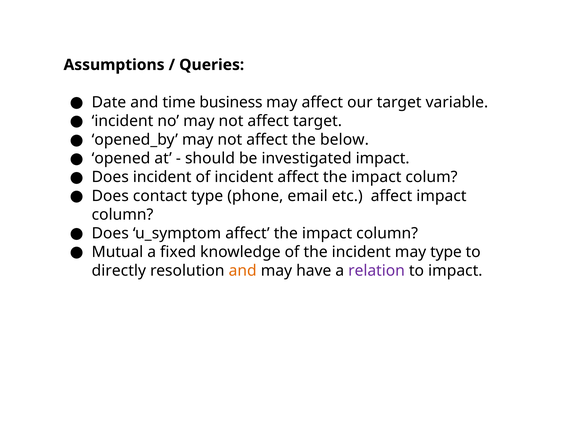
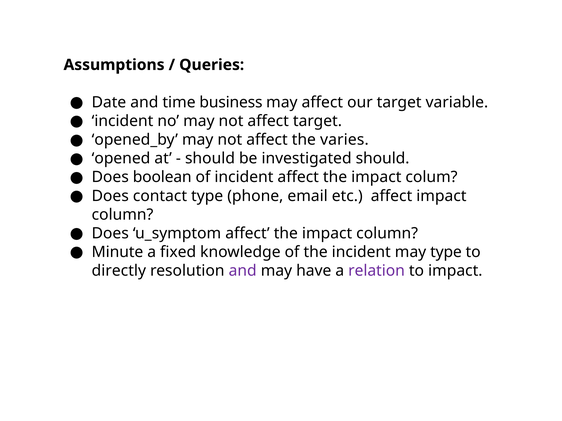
below: below -> varies
investigated impact: impact -> should
Does incident: incident -> boolean
Mutual: Mutual -> Minute
and at (243, 271) colour: orange -> purple
